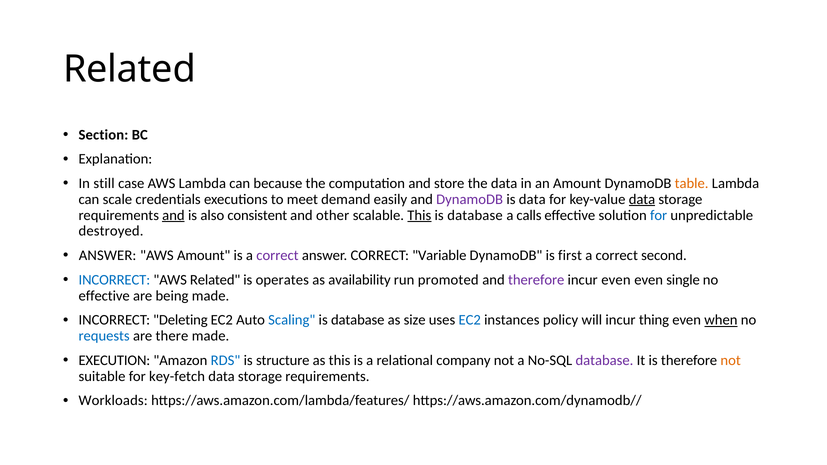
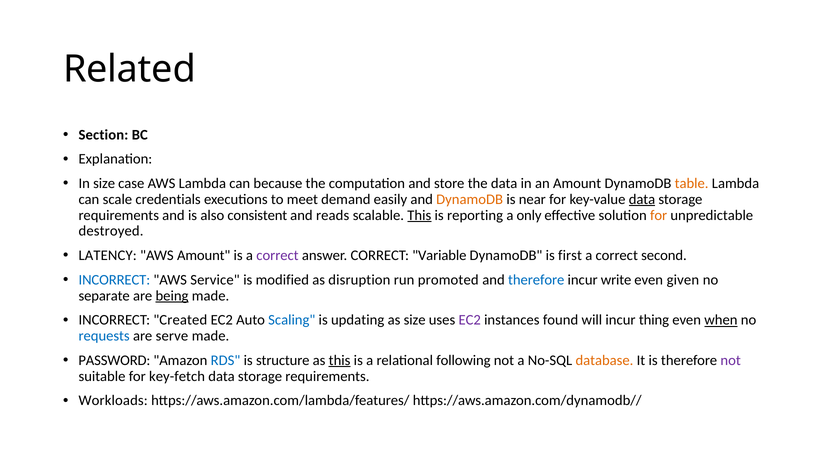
In still: still -> size
DynamoDB at (470, 199) colour: purple -> orange
is data: data -> near
and at (173, 215) underline: present -> none
other: other -> reads
database at (475, 215): database -> reporting
calls: calls -> only
for at (659, 215) colour: blue -> orange
ANSWER at (108, 256): ANSWER -> LATENCY
AWS Related: Related -> Service
operates: operates -> modified
availability: availability -> disruption
therefore at (536, 280) colour: purple -> blue
incur even: even -> write
single: single -> given
effective at (104, 296): effective -> separate
being underline: none -> present
Deleting: Deleting -> Created
database at (358, 320): database -> updating
EC2 at (470, 320) colour: blue -> purple
policy: policy -> found
there: there -> serve
EXECUTION: EXECUTION -> PASSWORD
this at (340, 361) underline: none -> present
company: company -> following
database at (604, 361) colour: purple -> orange
not at (731, 361) colour: orange -> purple
